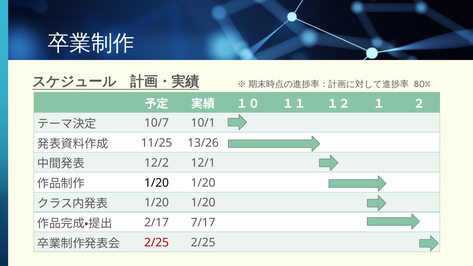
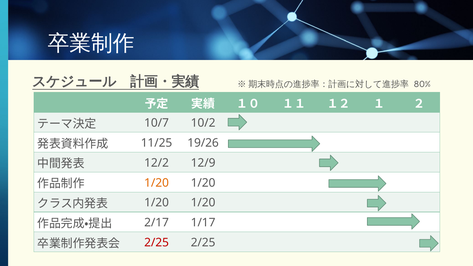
10/1: 10/1 -> 10/2
13/26: 13/26 -> 19/26
12/1: 12/1 -> 12/9
1/20 at (157, 183) colour: black -> orange
7/17: 7/17 -> 1/17
